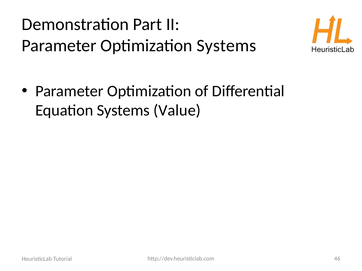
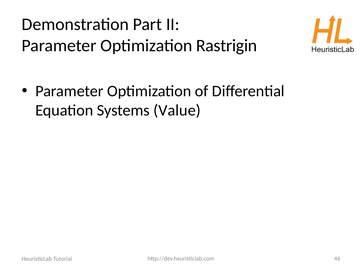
Optimization Systems: Systems -> Rastrigin
